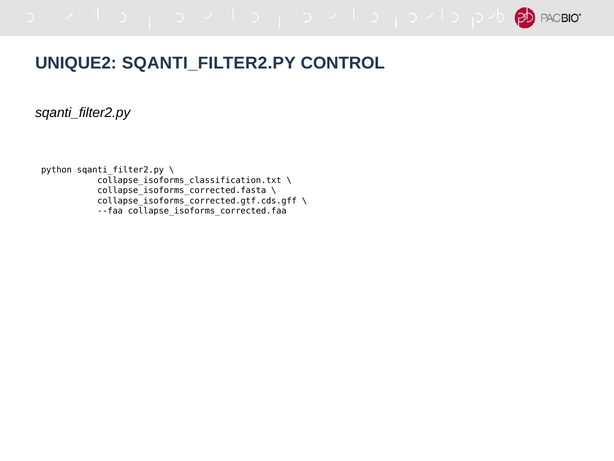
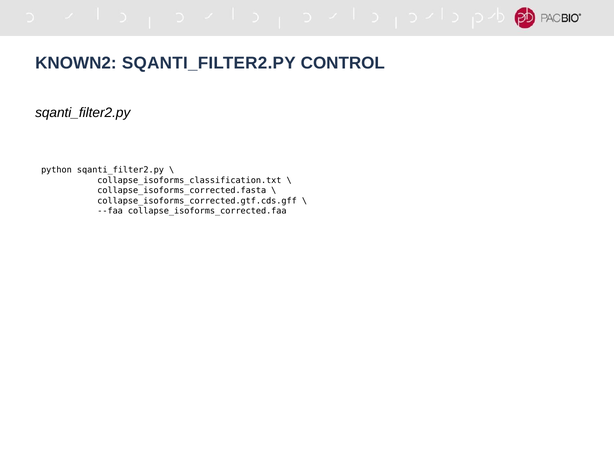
UNIQUE2: UNIQUE2 -> KNOWN2
